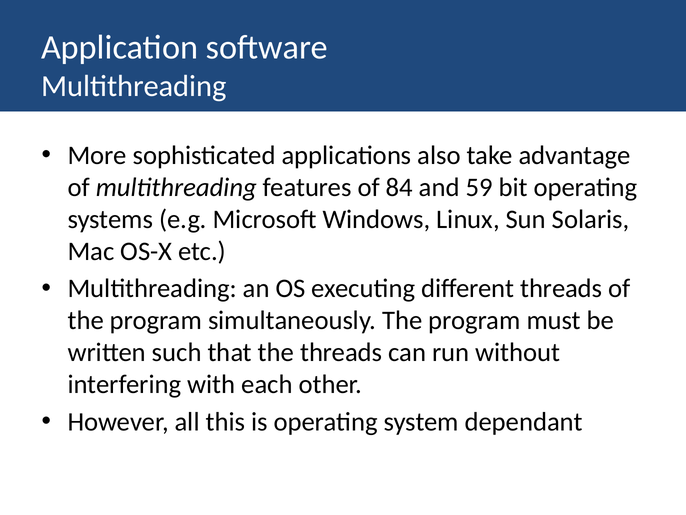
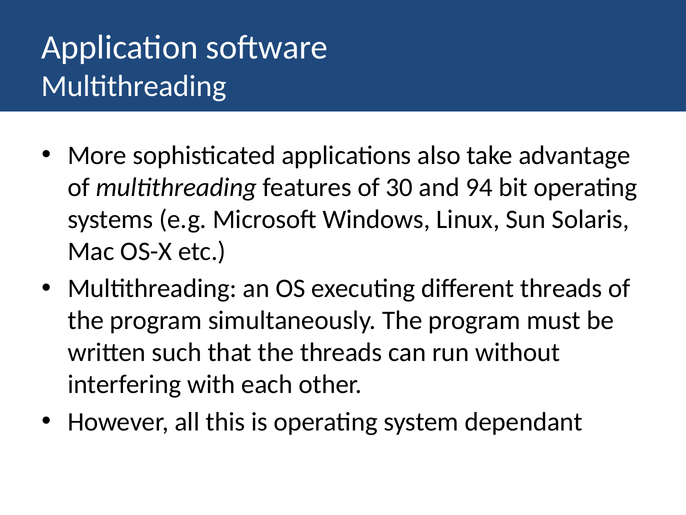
84: 84 -> 30
59: 59 -> 94
